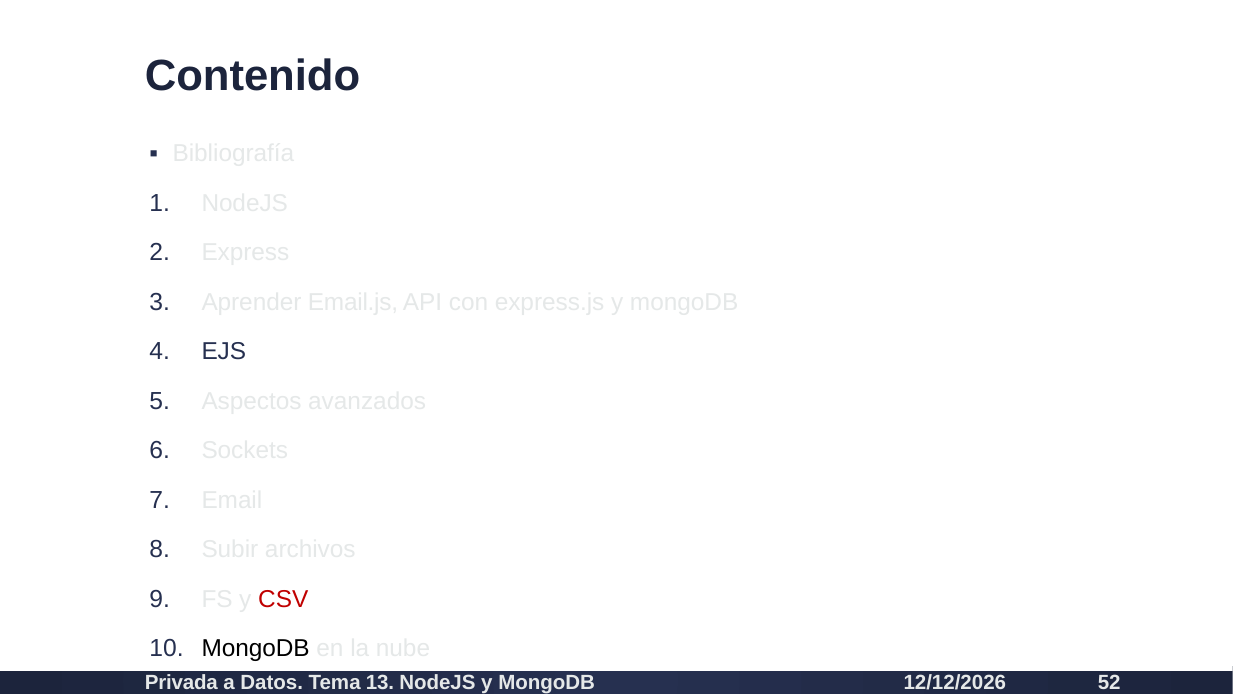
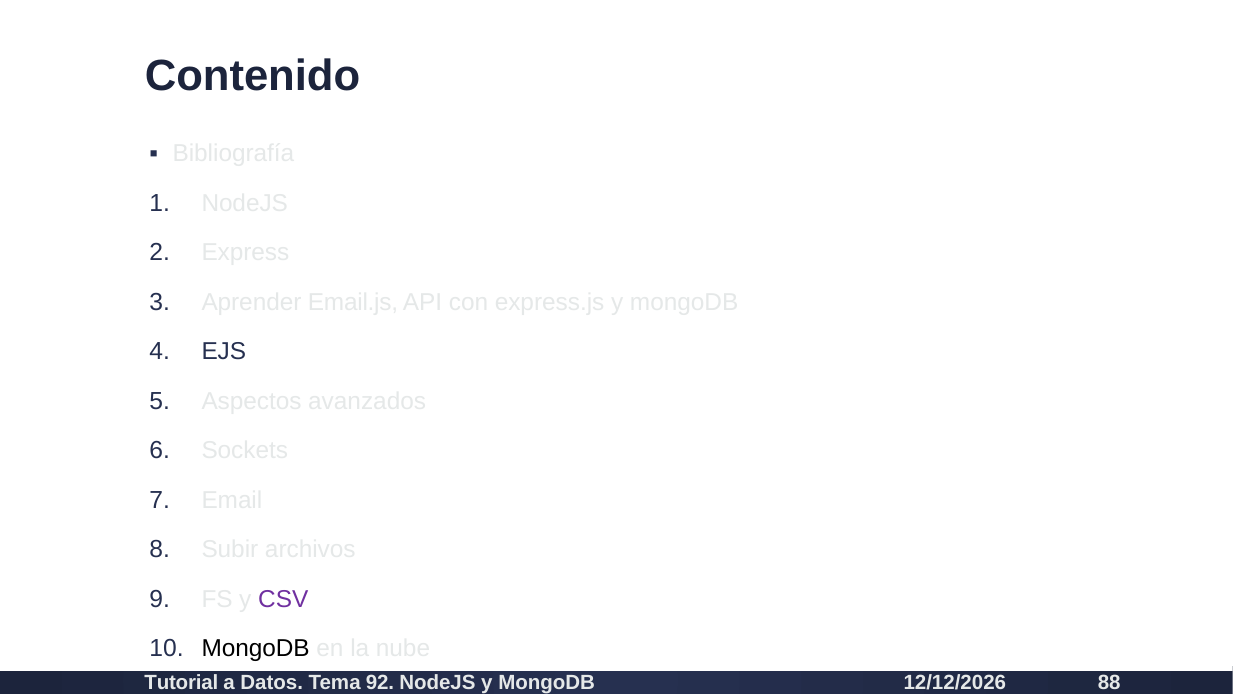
CSV colour: red -> purple
Privada: Privada -> Tutorial
13: 13 -> 92
52: 52 -> 88
